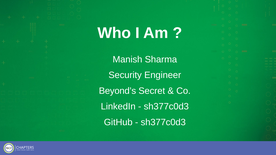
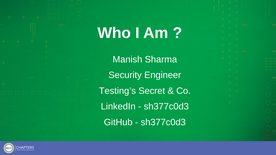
Beyond’s: Beyond’s -> Testing’s
